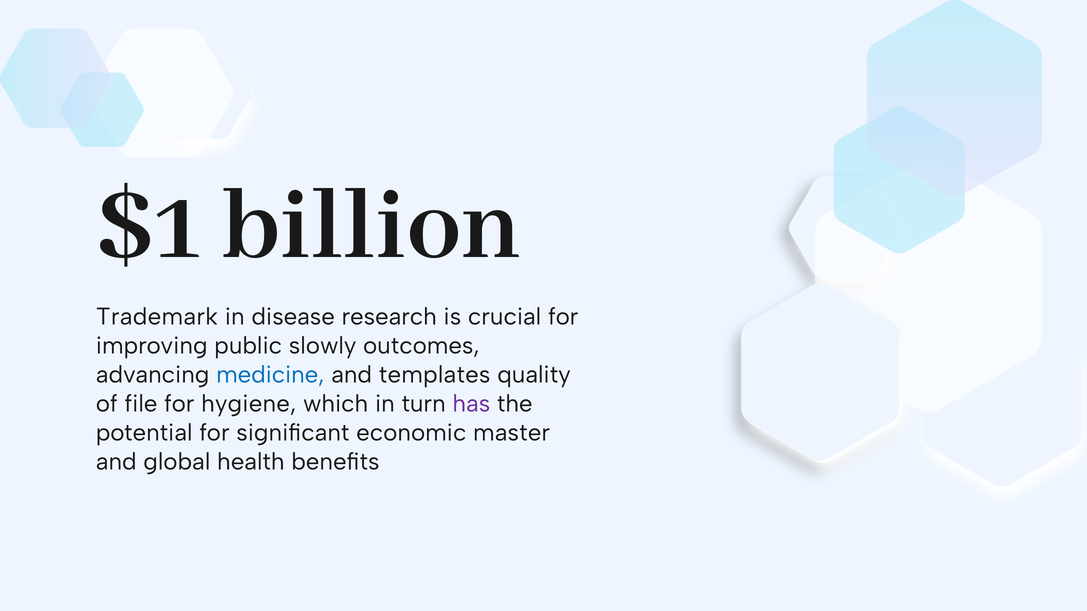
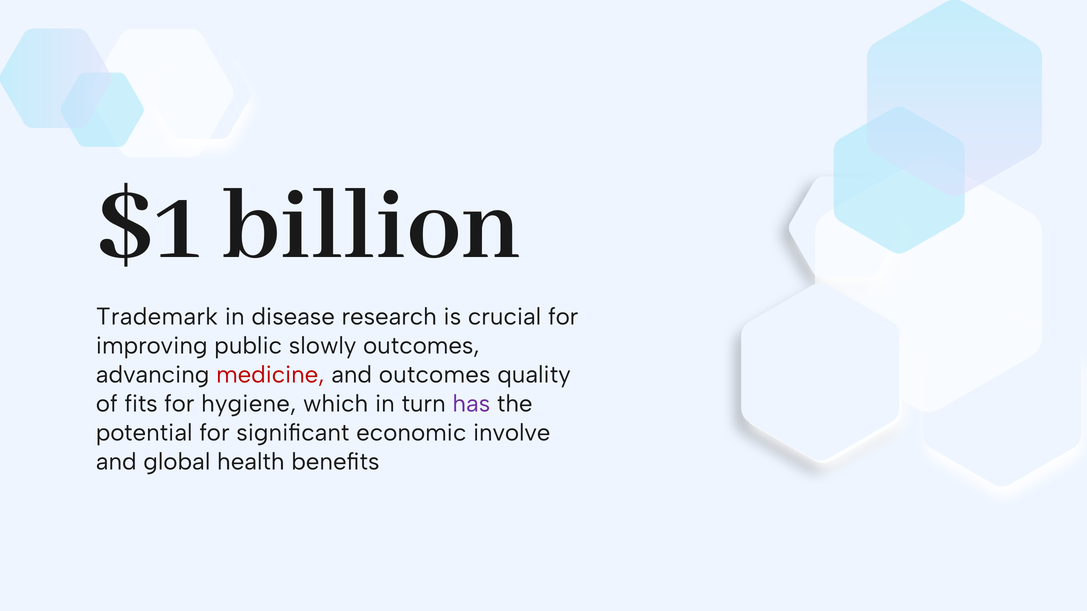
medicine colour: blue -> red
and templates: templates -> outcomes
file: file -> fits
master: master -> involve
